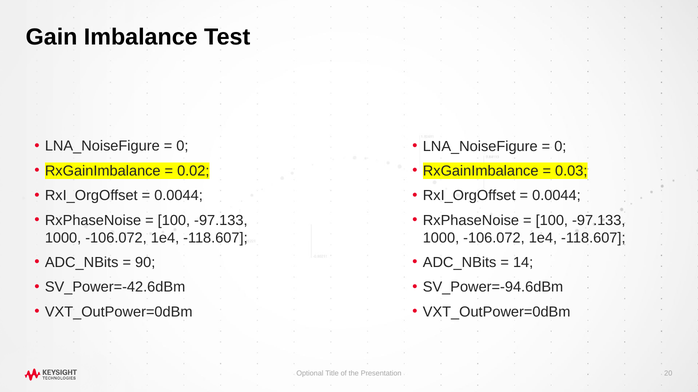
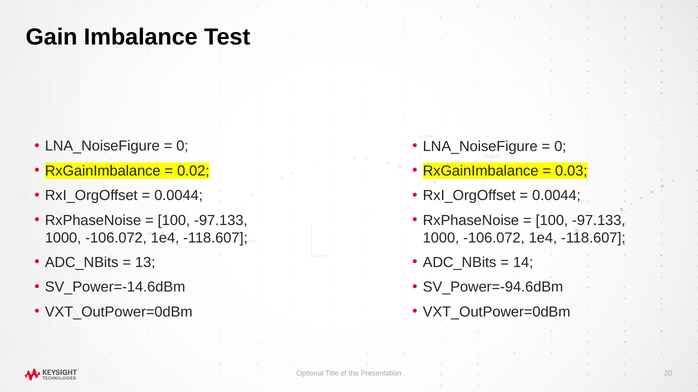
90: 90 -> 13
SV_Power=-42.6dBm: SV_Power=-42.6dBm -> SV_Power=-14.6dBm
